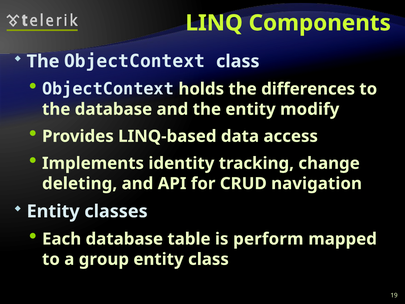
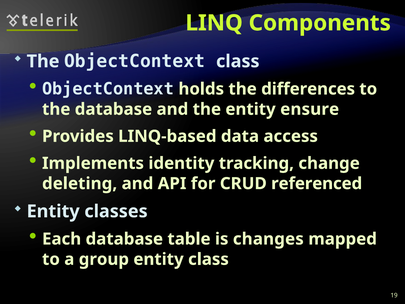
modify: modify -> ensure
navigation: navigation -> referenced
perform: perform -> changes
